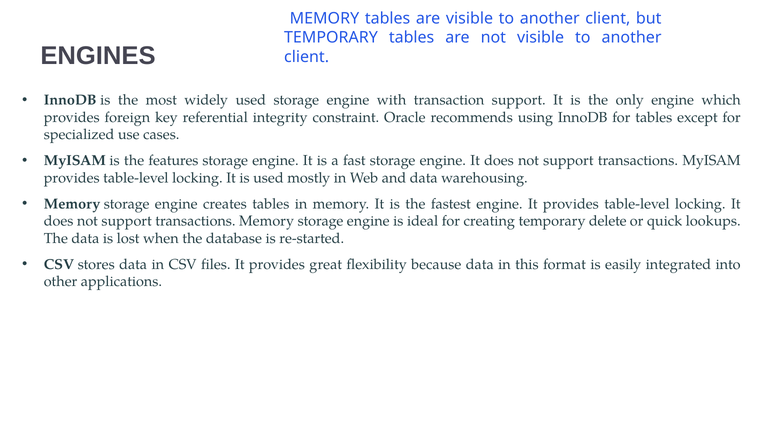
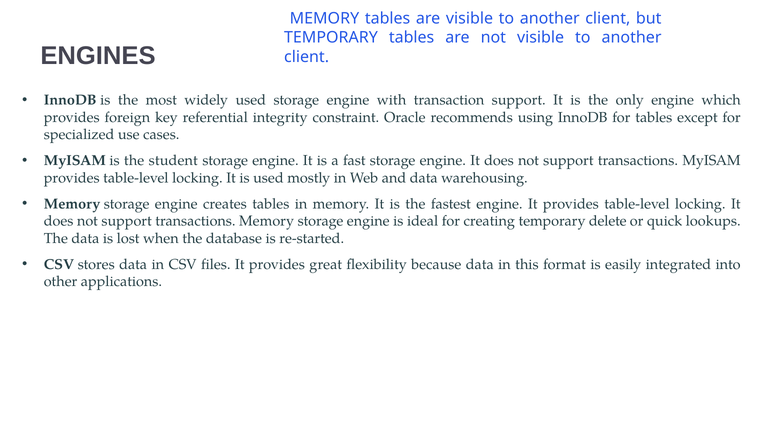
features: features -> student
